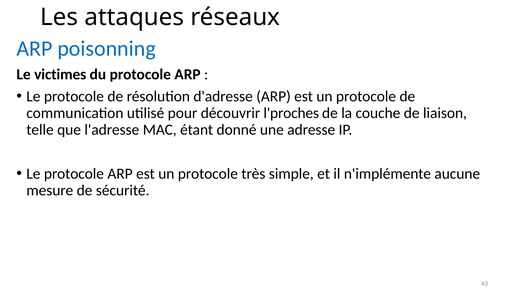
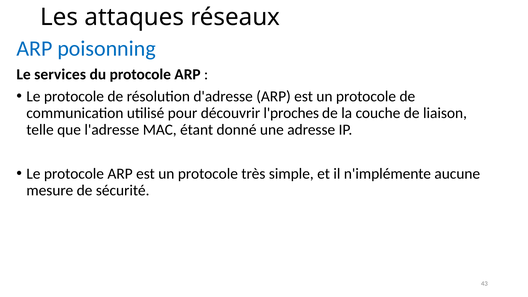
victimes: victimes -> services
